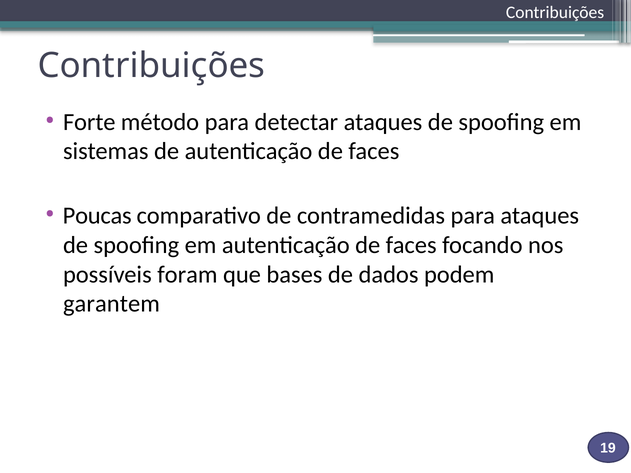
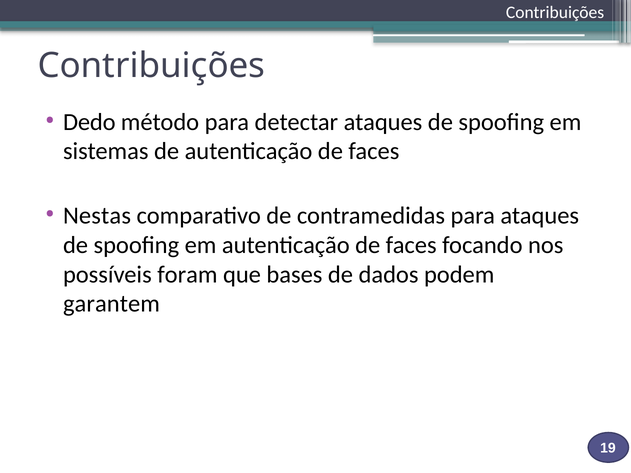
Forte: Forte -> Dedo
Poucas: Poucas -> Nestas
